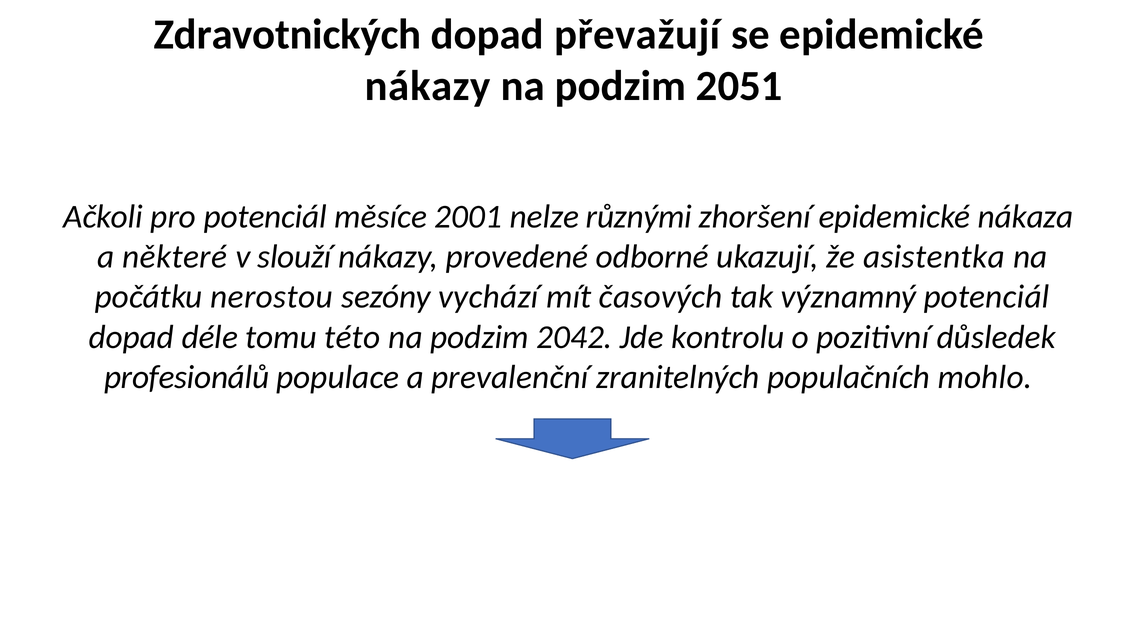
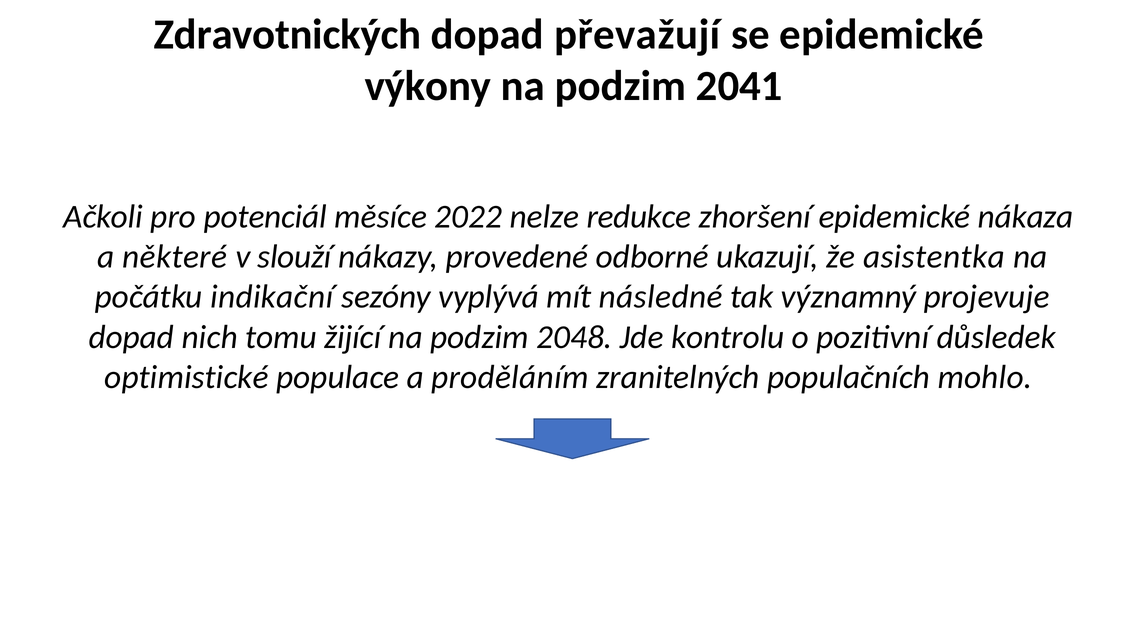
nákazy at (428, 86): nákazy -> výkony
2051: 2051 -> 2041
2001: 2001 -> 2022
různými: různými -> redukce
nerostou: nerostou -> indikační
vychází: vychází -> vyplývá
časových: časových -> následné
významný potenciál: potenciál -> projevuje
déle: déle -> nich
této: této -> žijící
2042: 2042 -> 2048
profesionálů: profesionálů -> optimistické
prevalenční: prevalenční -> proděláním
